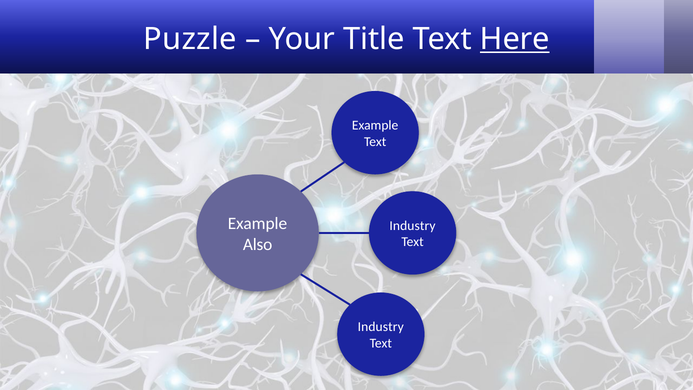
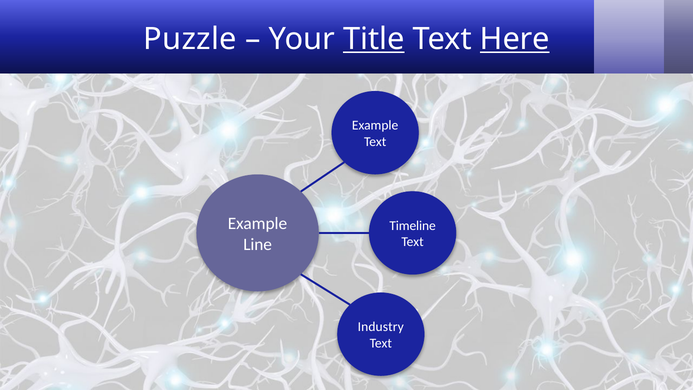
Title underline: none -> present
Industry at (412, 226): Industry -> Timeline
Also: Also -> Line
